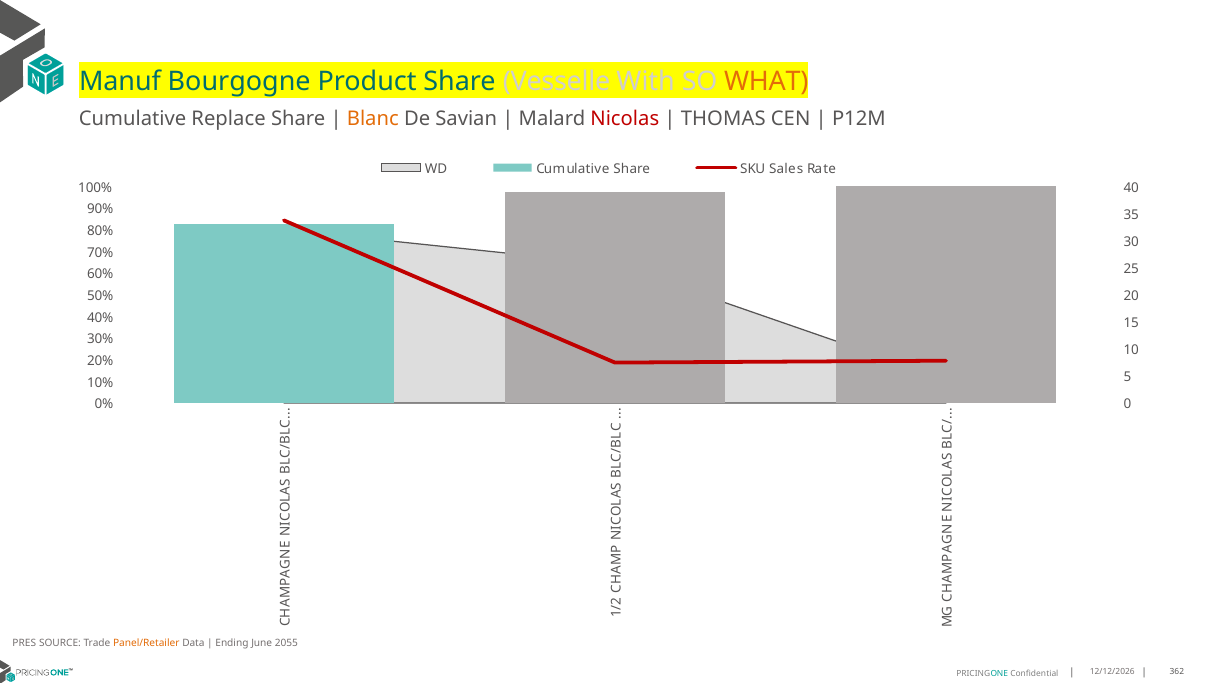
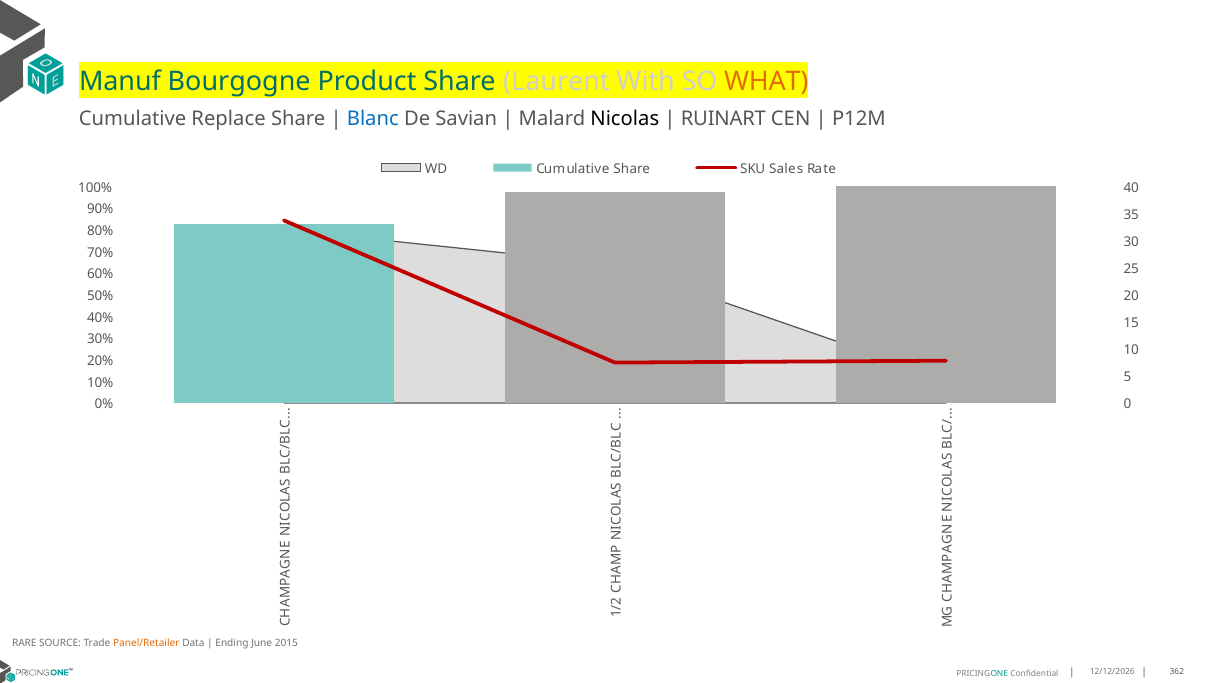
Vesselle: Vesselle -> Laurent
Blanc colour: orange -> blue
Nicolas colour: red -> black
THOMAS: THOMAS -> RUINART
PRES: PRES -> RARE
2055: 2055 -> 2015
